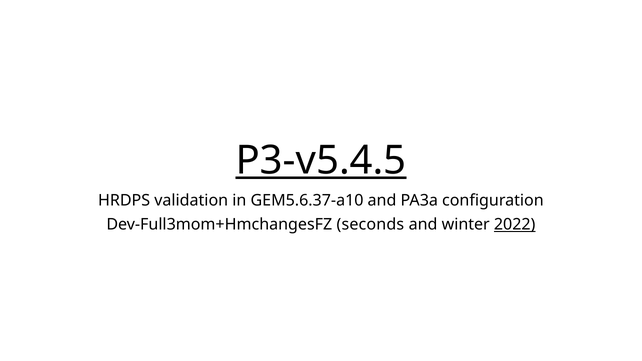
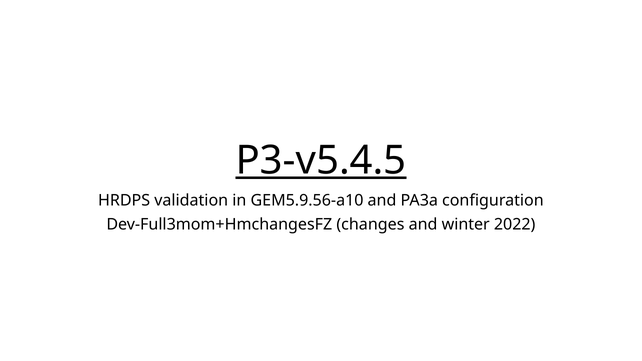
GEM5.6.37-a10: GEM5.6.37-a10 -> GEM5.9.56-a10
seconds: seconds -> changes
2022 underline: present -> none
